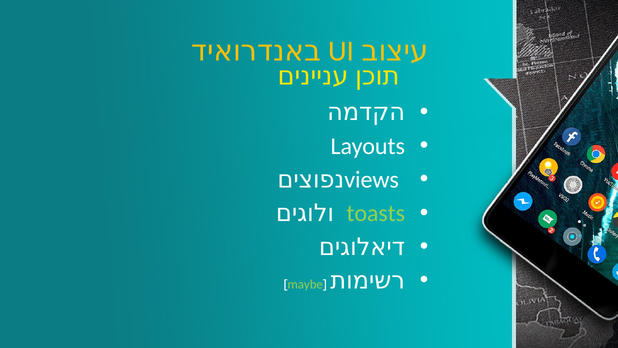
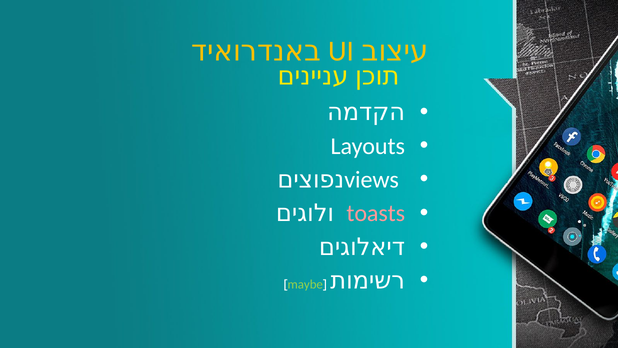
toasts colour: light green -> pink
